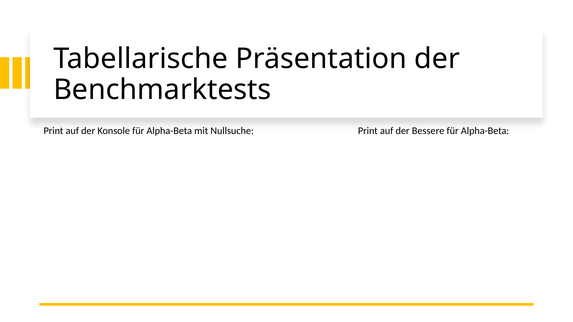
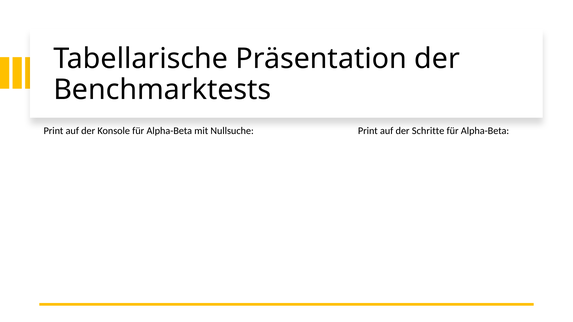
Bessere: Bessere -> Schritte
